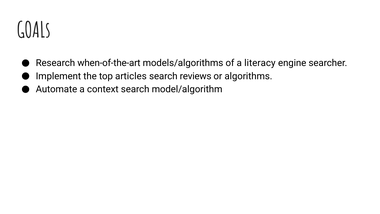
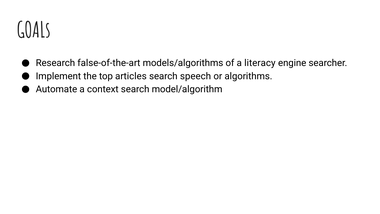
when-of-the-art: when-of-the-art -> false-of-the-art
reviews: reviews -> speech
